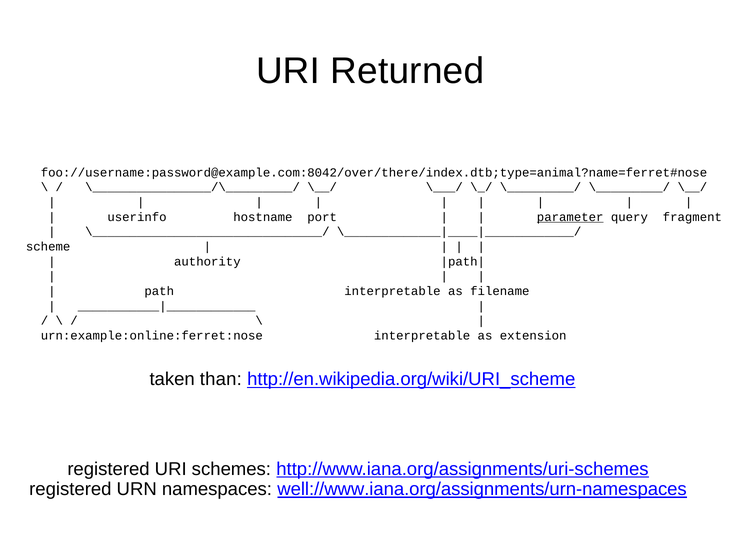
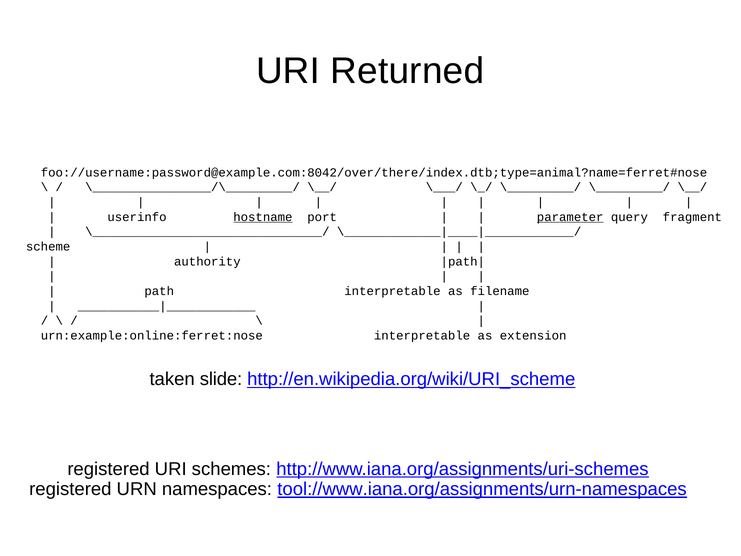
hostname underline: none -> present
than: than -> slide
well://www.iana.org/assignments/urn-namespaces: well://www.iana.org/assignments/urn-namespaces -> tool://www.iana.org/assignments/urn-namespaces
